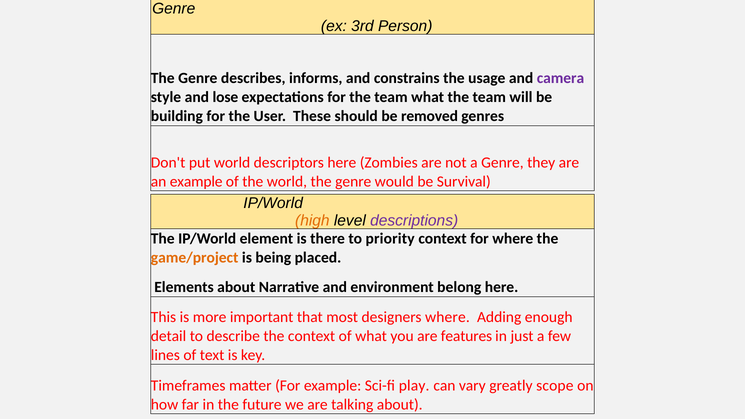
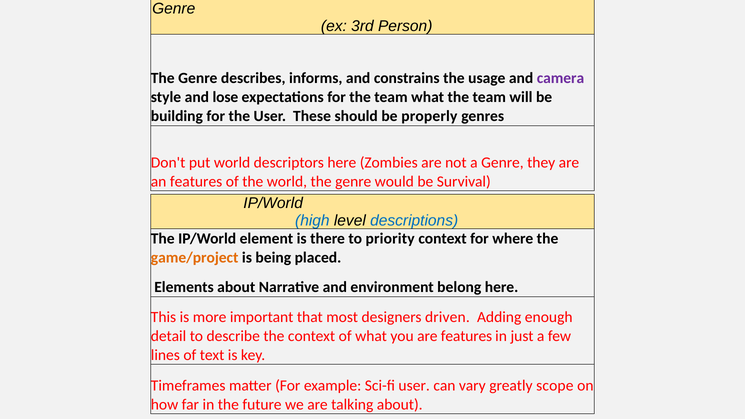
removed: removed -> properly
an example: example -> features
high colour: orange -> blue
descriptions colour: purple -> blue
designers where: where -> driven
Sci-fi play: play -> user
